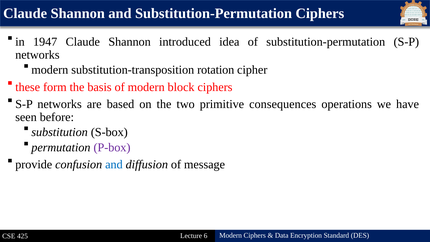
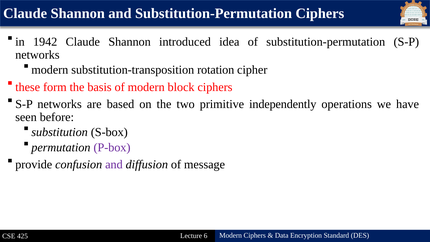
1947: 1947 -> 1942
consequences: consequences -> independently
and at (114, 164) colour: blue -> purple
